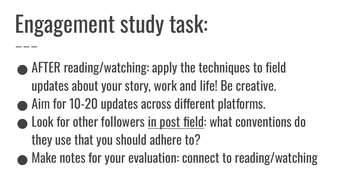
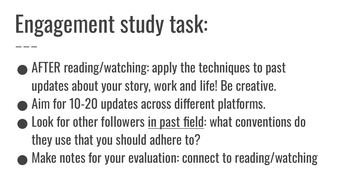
to field: field -> past
in post: post -> past
